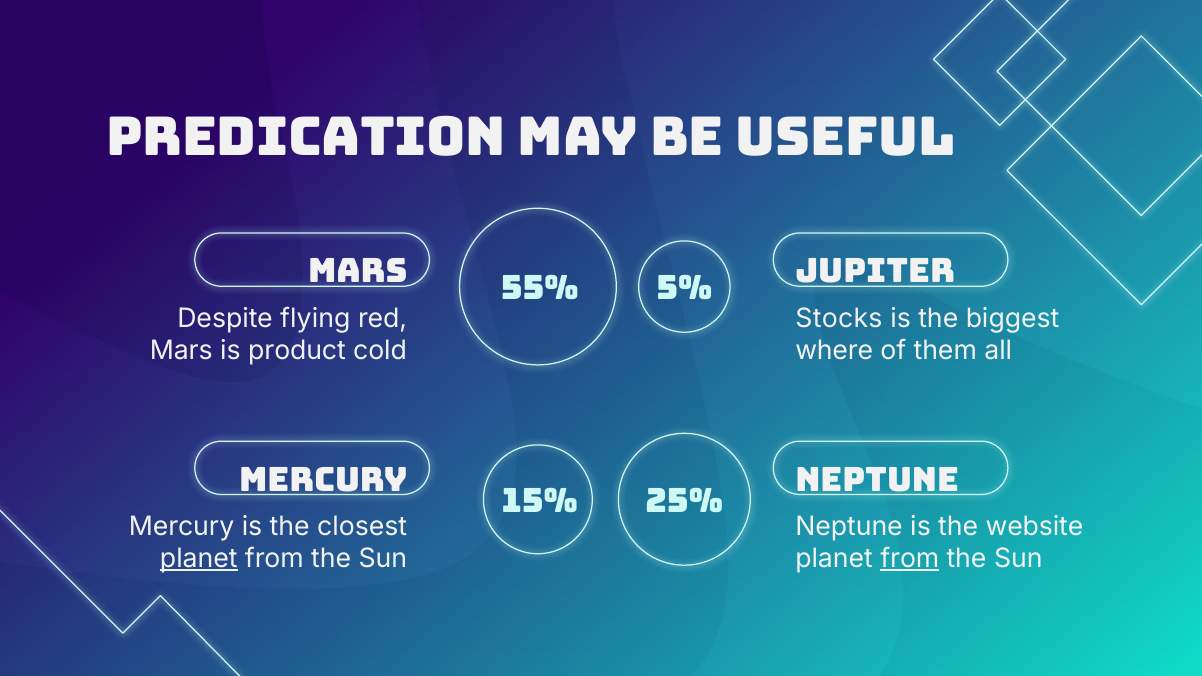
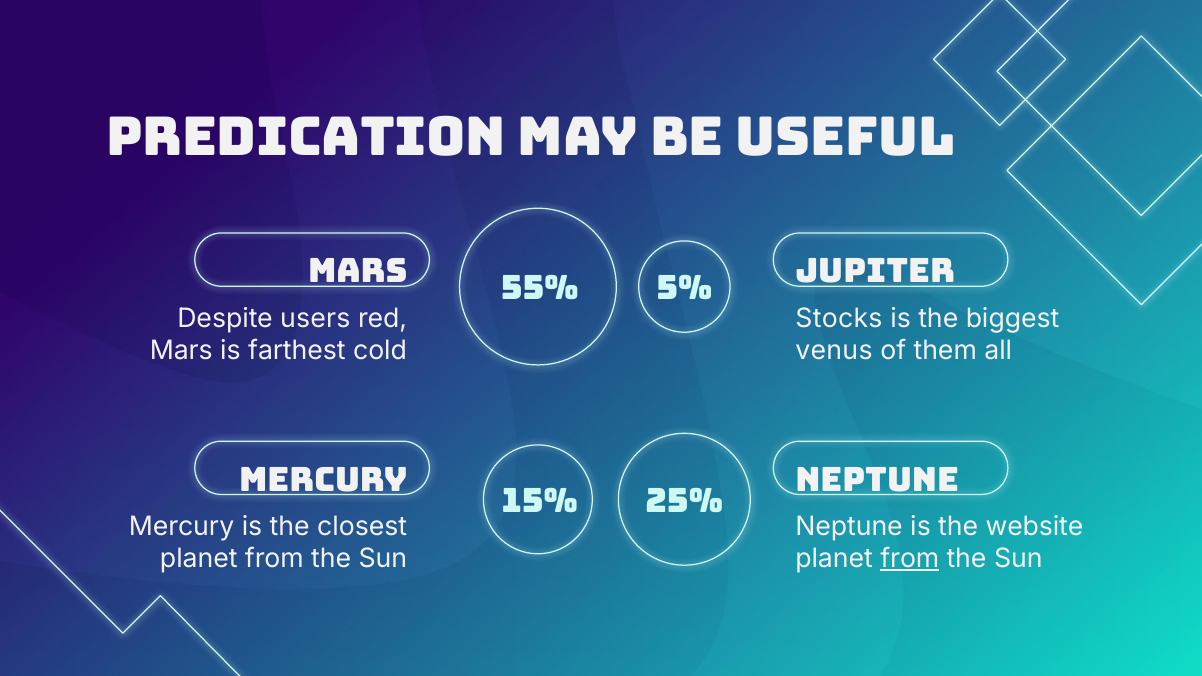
flying: flying -> users
product: product -> farthest
where: where -> venus
planet at (199, 559) underline: present -> none
